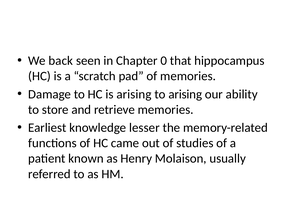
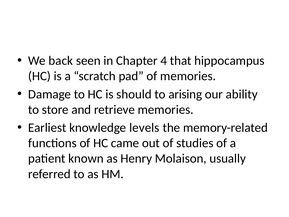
0: 0 -> 4
is arising: arising -> should
lesser: lesser -> levels
